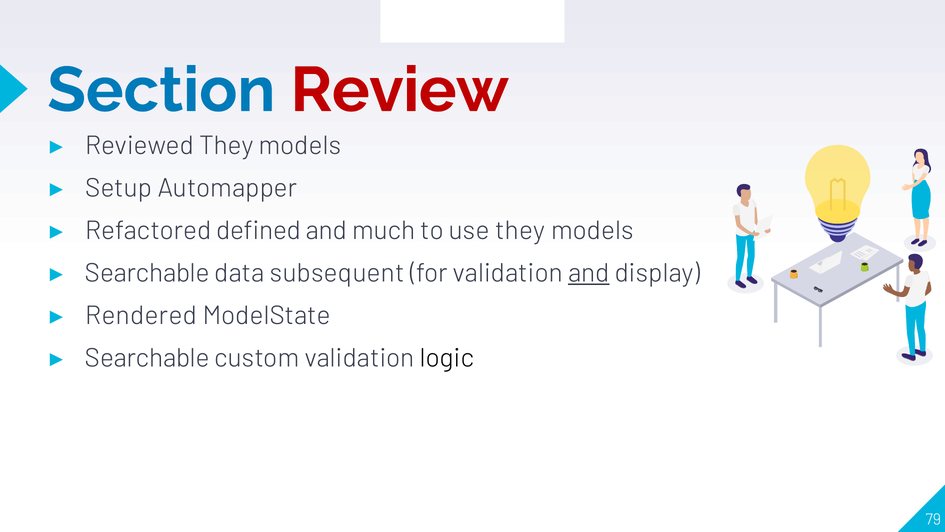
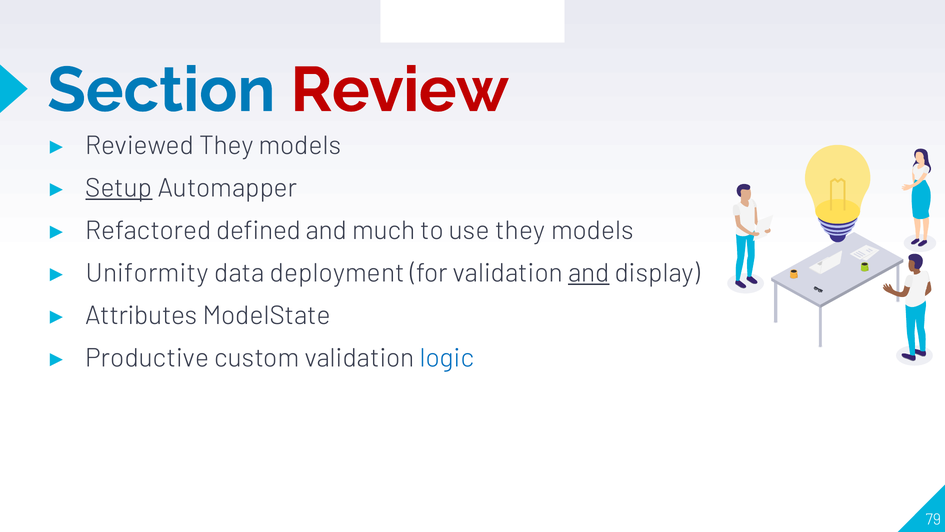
Setup underline: none -> present
Searchable at (147, 273): Searchable -> Uniformity
subsequent: subsequent -> deployment
Rendered: Rendered -> Attributes
Searchable at (147, 358): Searchable -> Productive
logic colour: black -> blue
